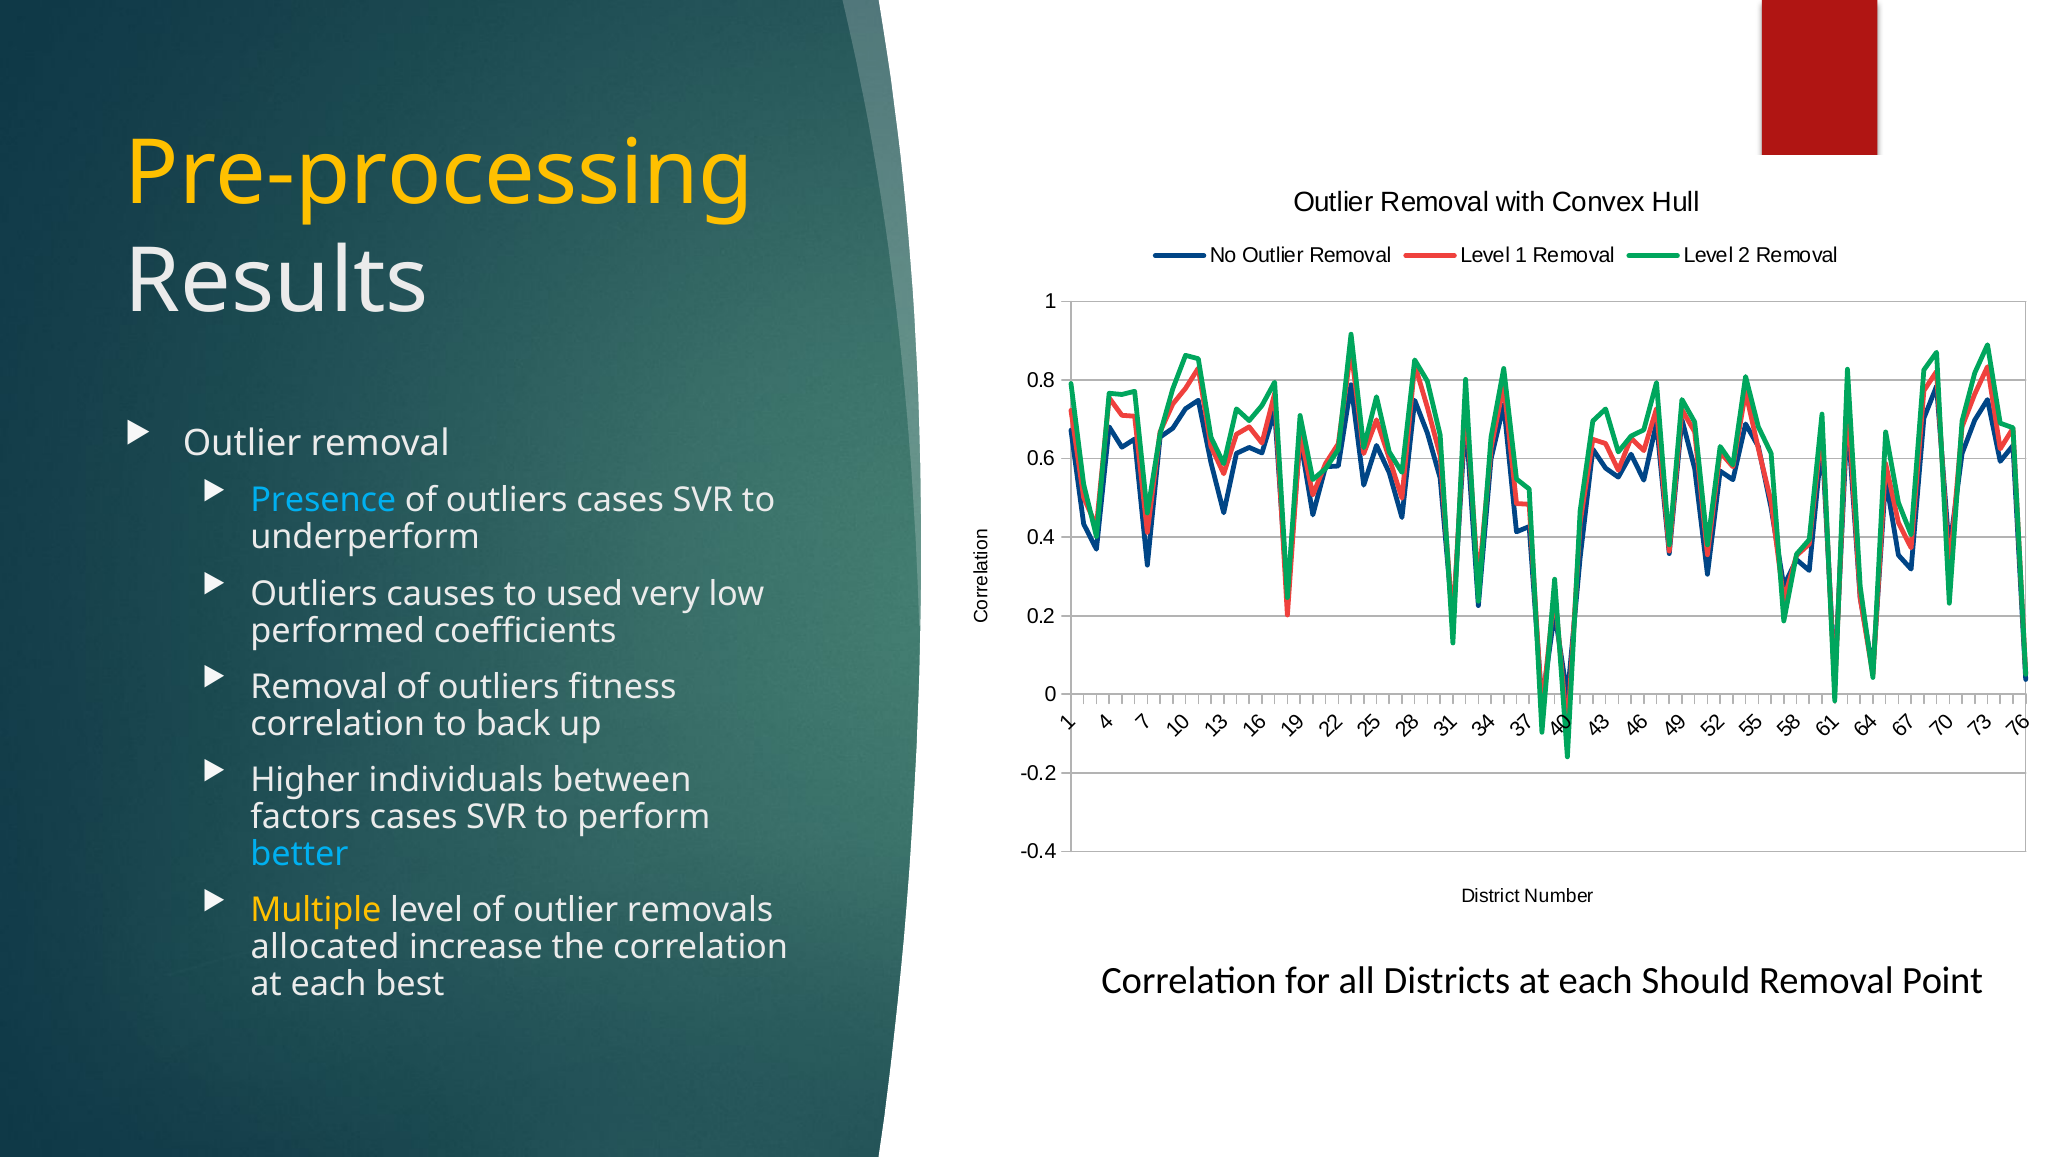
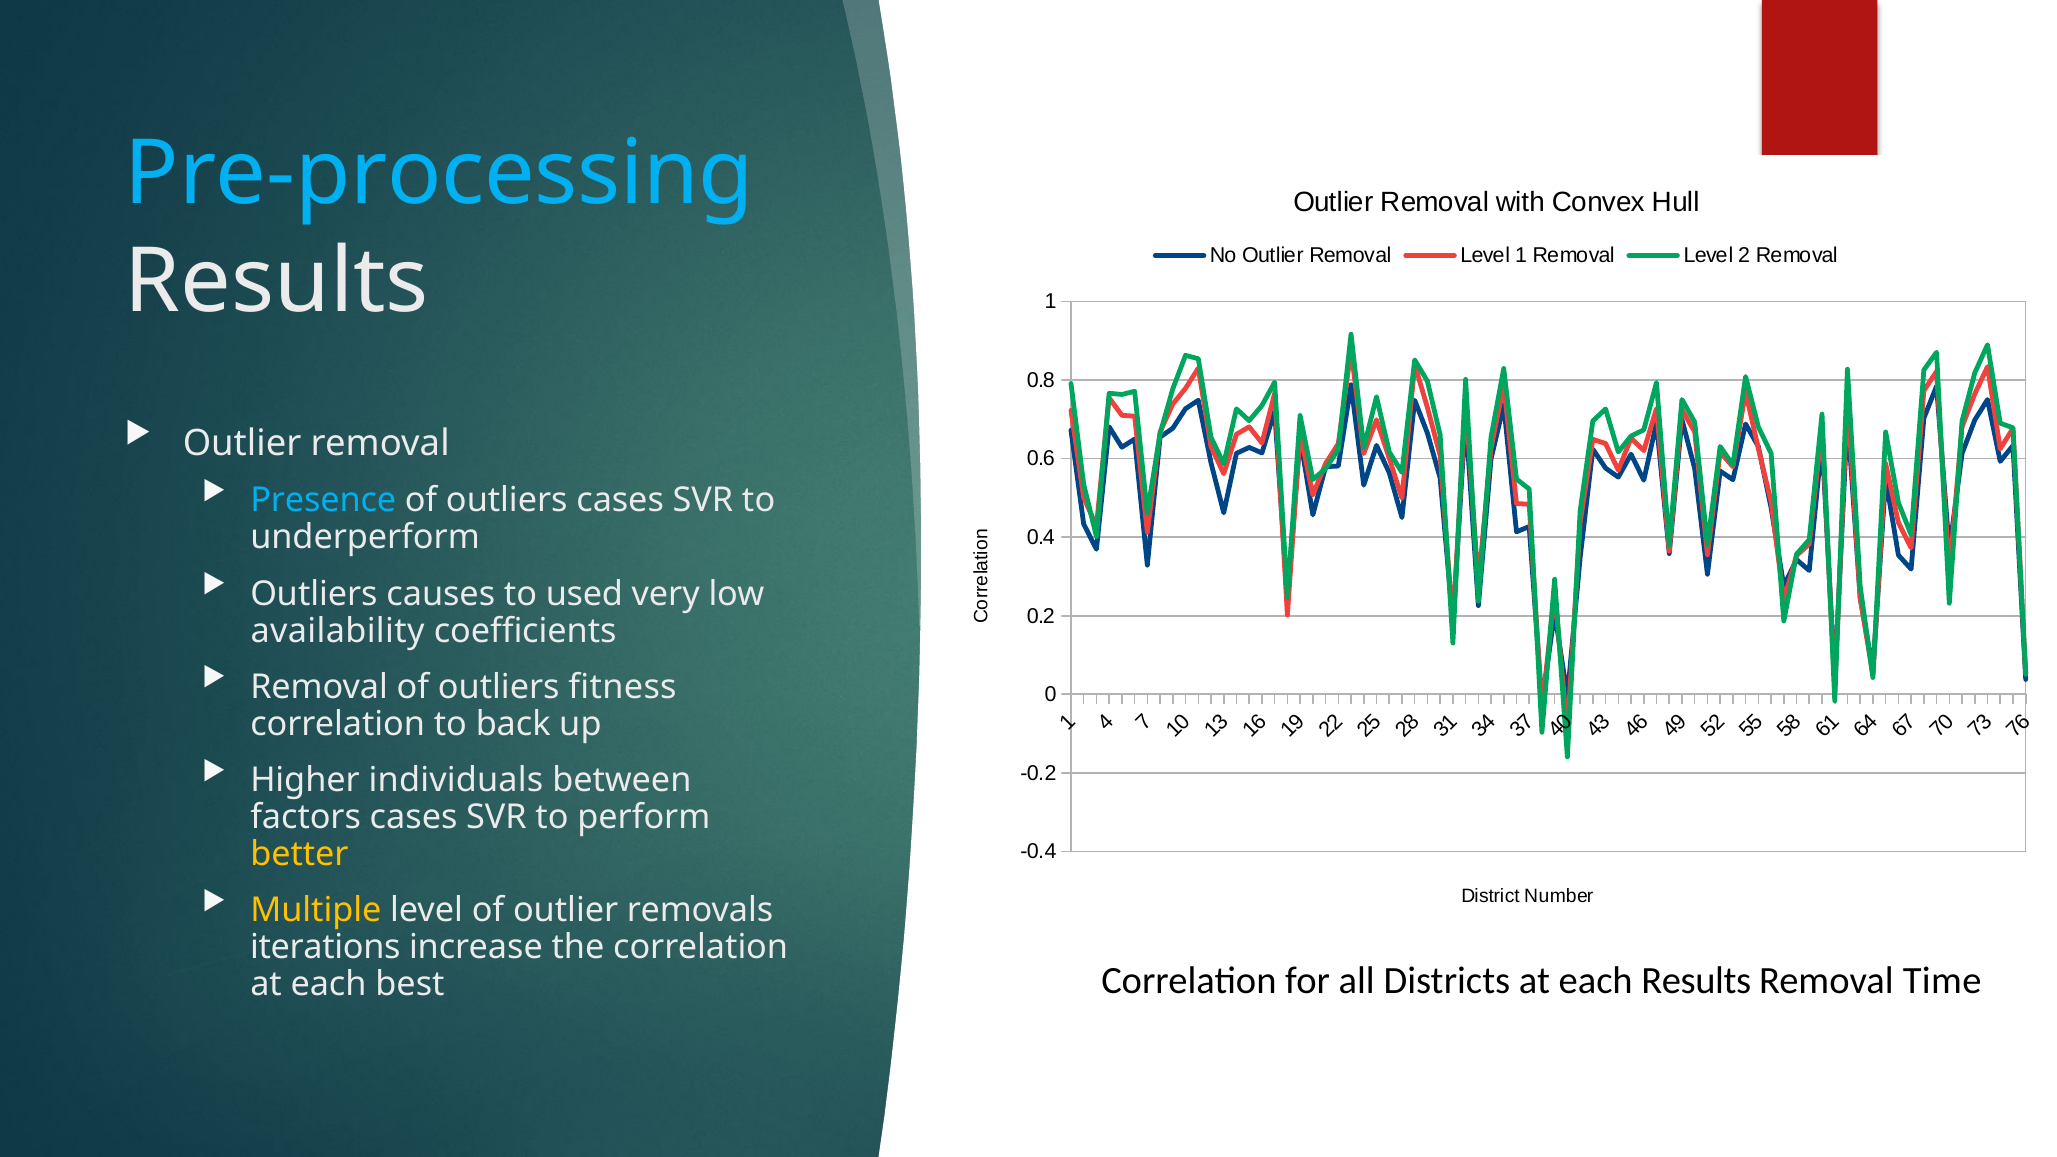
Pre-processing colour: yellow -> light blue
performed: performed -> availability
better colour: light blue -> yellow
allocated: allocated -> iterations
each Should: Should -> Results
Point: Point -> Time
